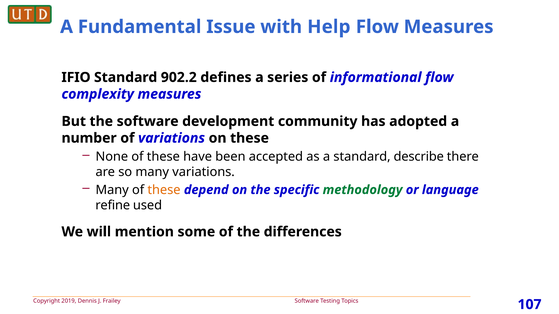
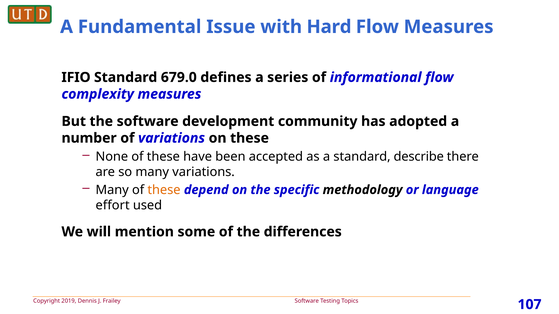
Help: Help -> Hard
902.2: 902.2 -> 679.0
methodology colour: green -> black
refine: refine -> effort
